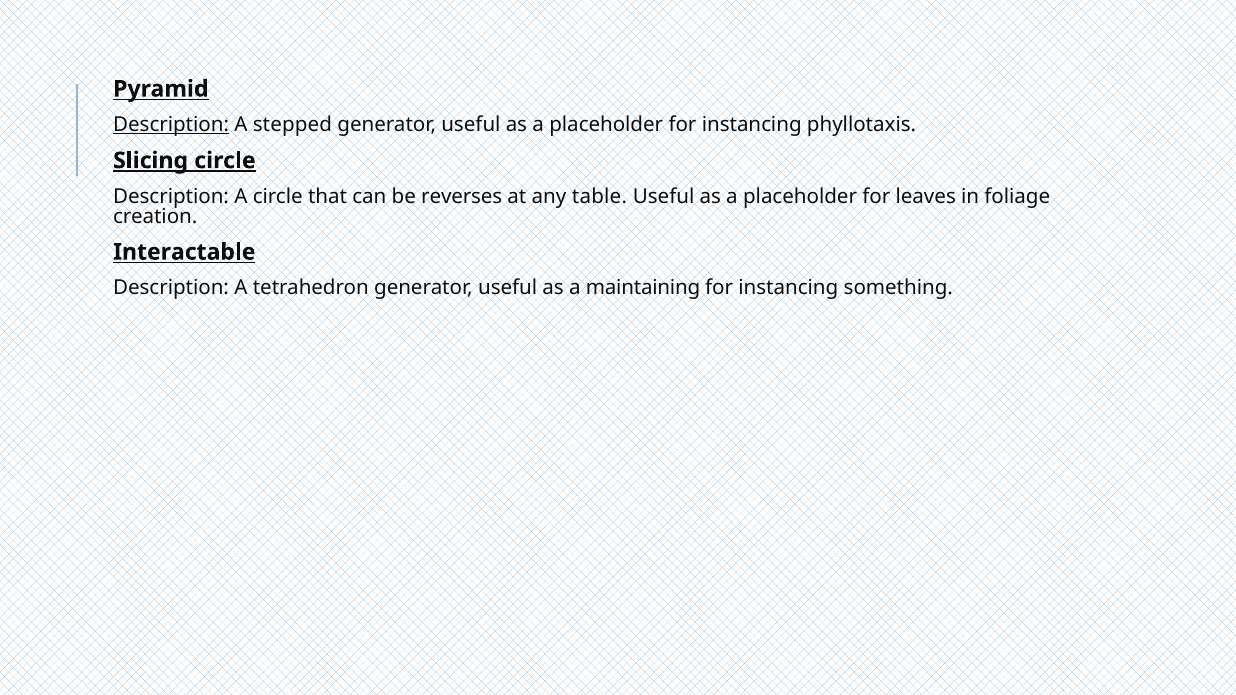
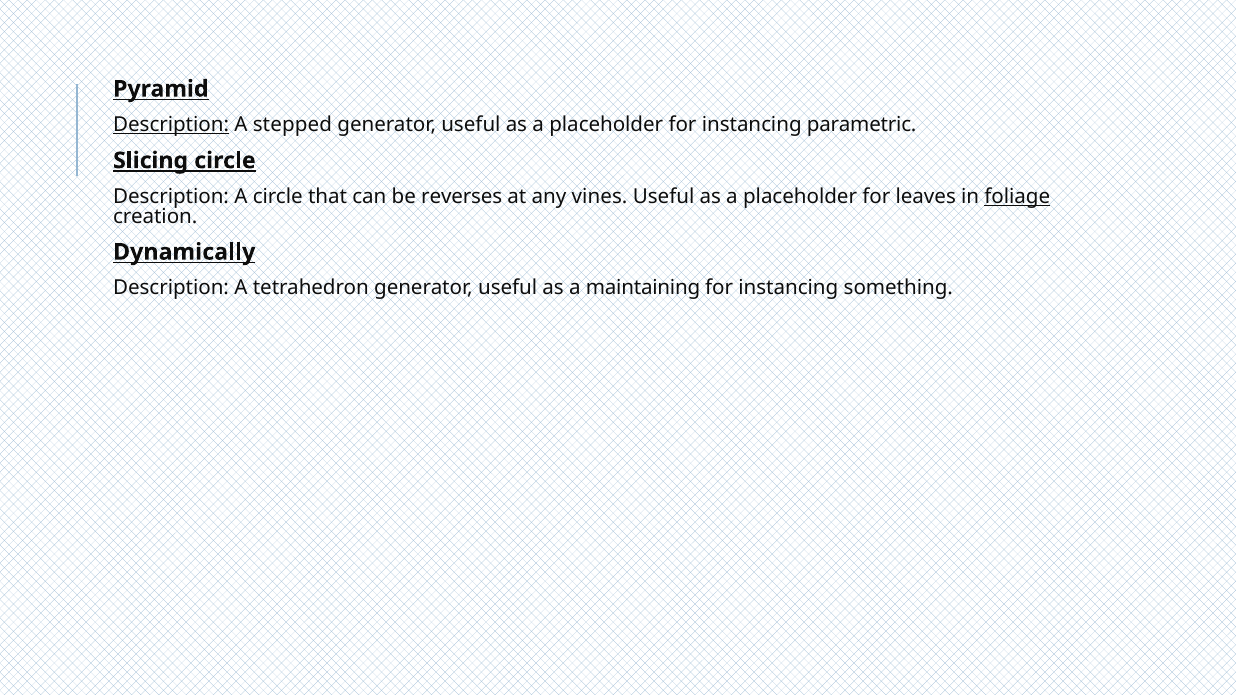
phyllotaxis: phyllotaxis -> parametric
table: table -> vines
foliage underline: none -> present
Interactable: Interactable -> Dynamically
